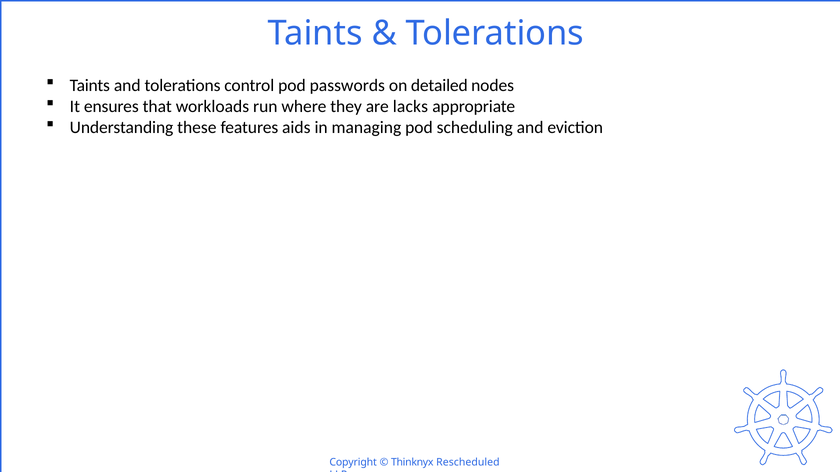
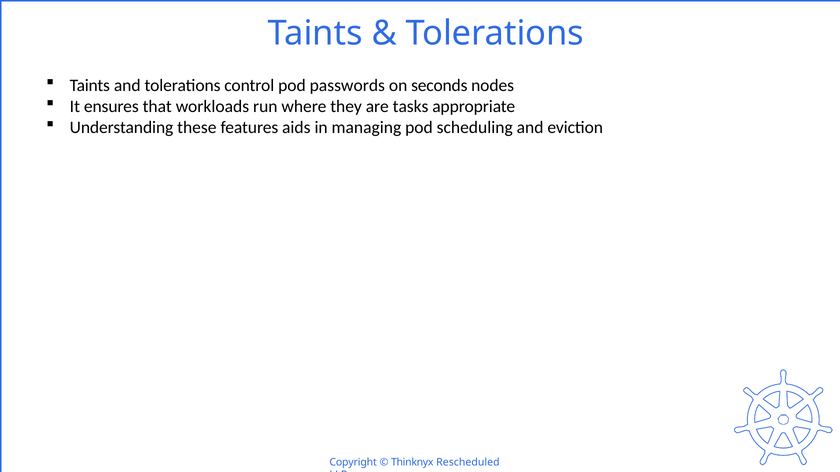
detailed: detailed -> seconds
lacks: lacks -> tasks
